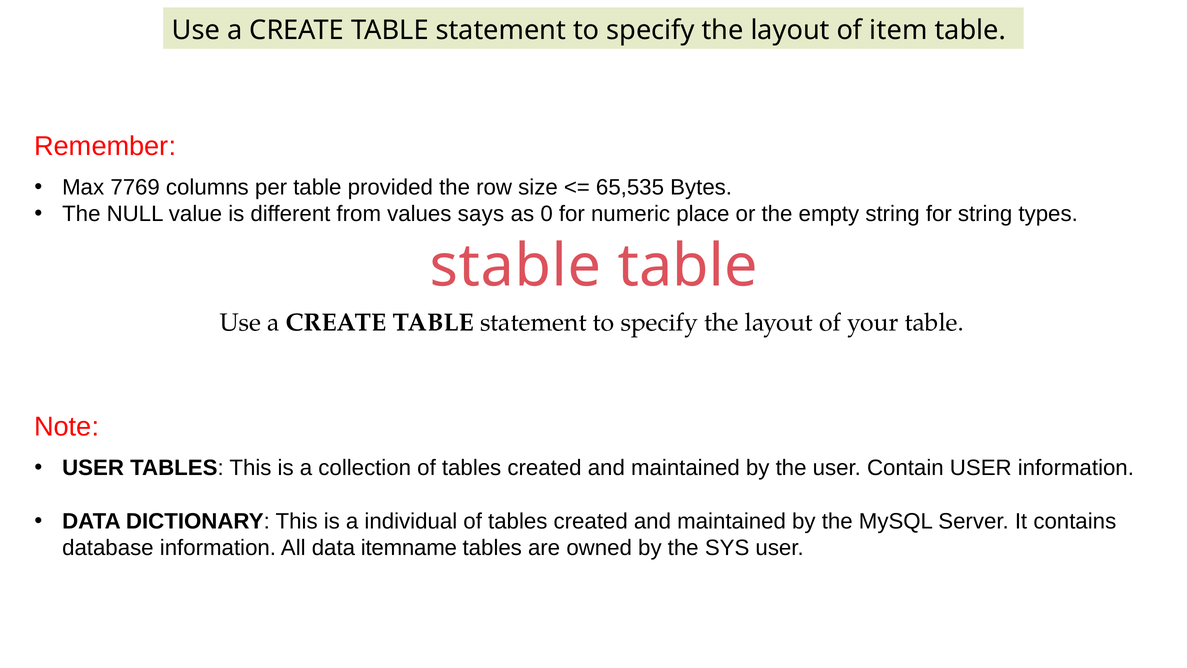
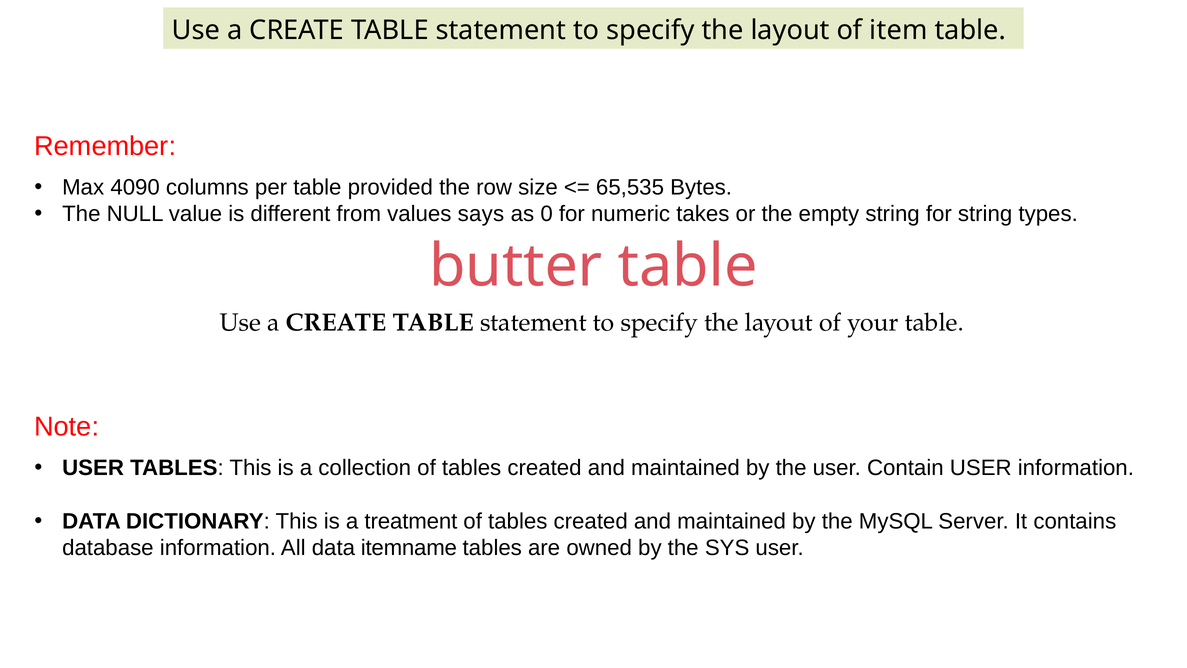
7769: 7769 -> 4090
place: place -> takes
stable: stable -> butter
individual: individual -> treatment
